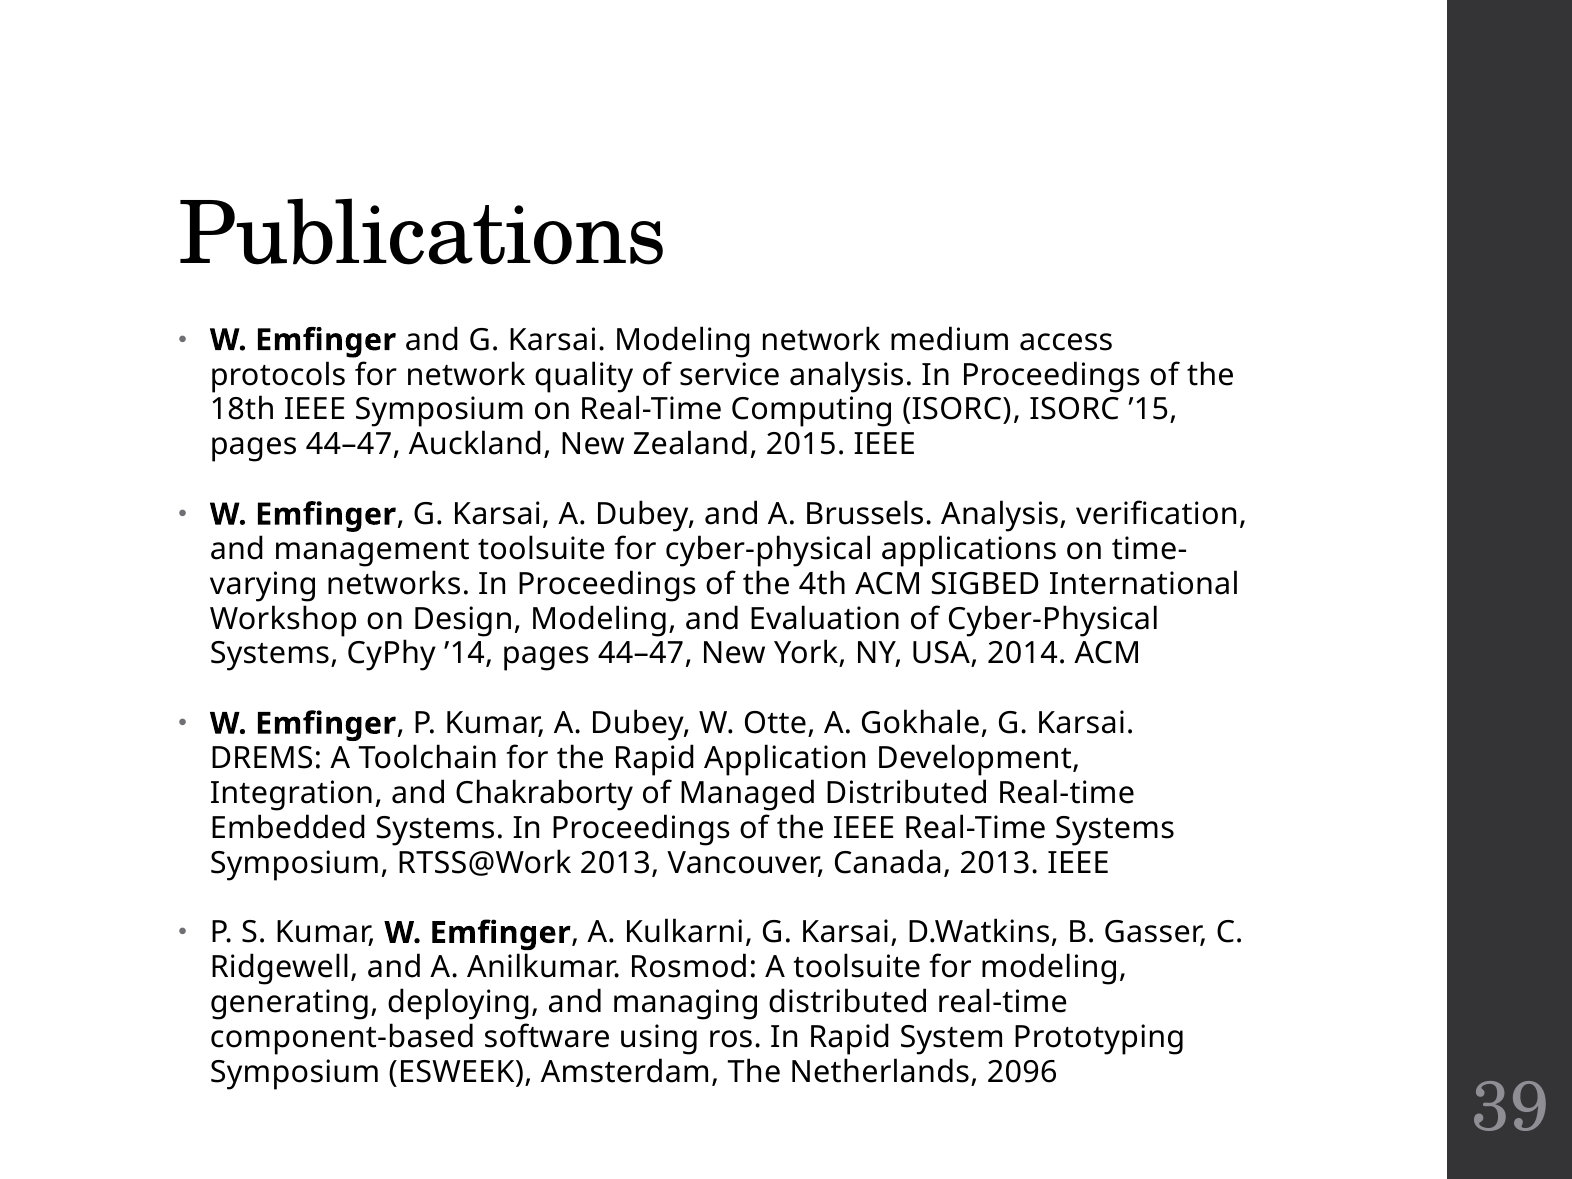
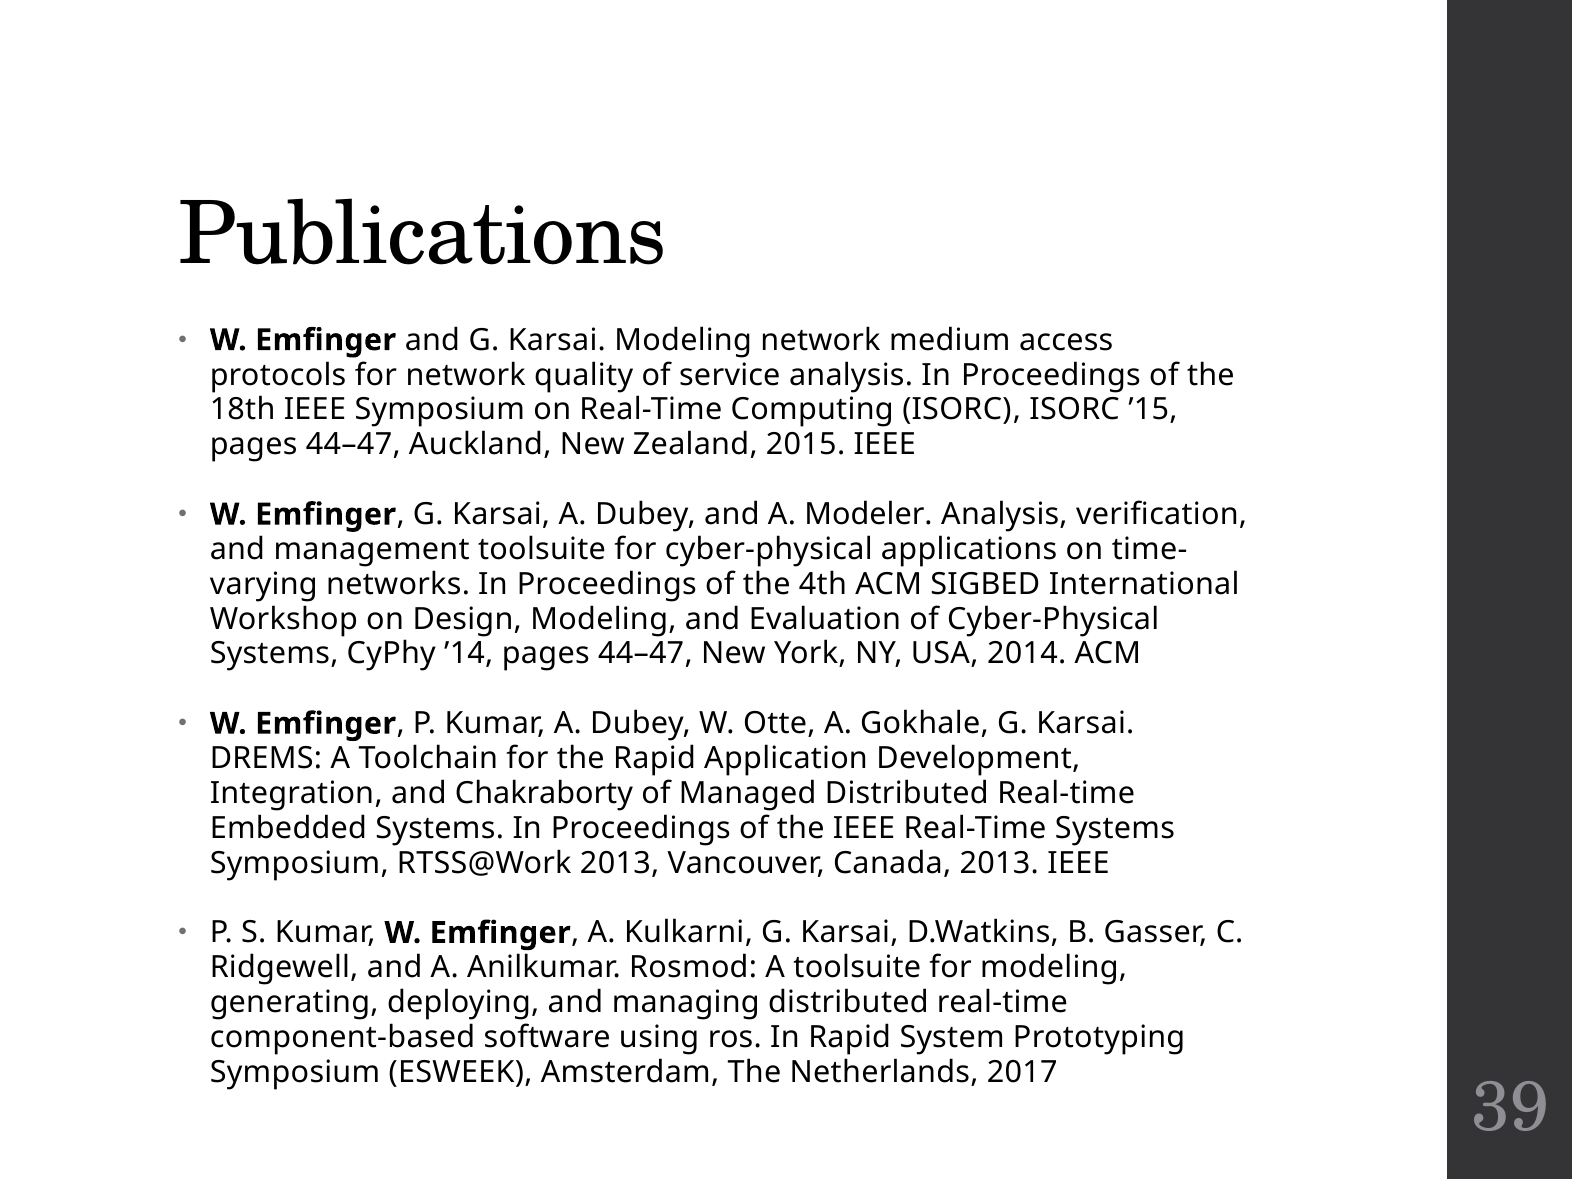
Brussels: Brussels -> Modeler
2096: 2096 -> 2017
